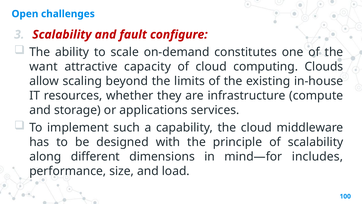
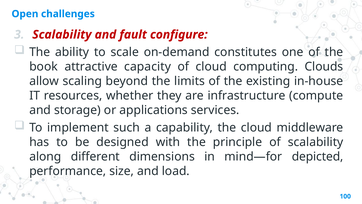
want: want -> book
includes: includes -> depicted
